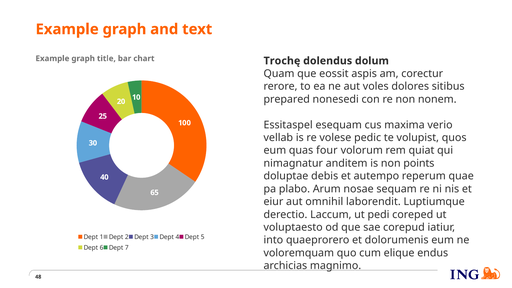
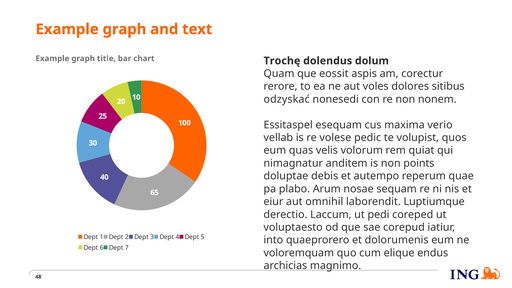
prepared: prepared -> odzyskać
four: four -> velis
